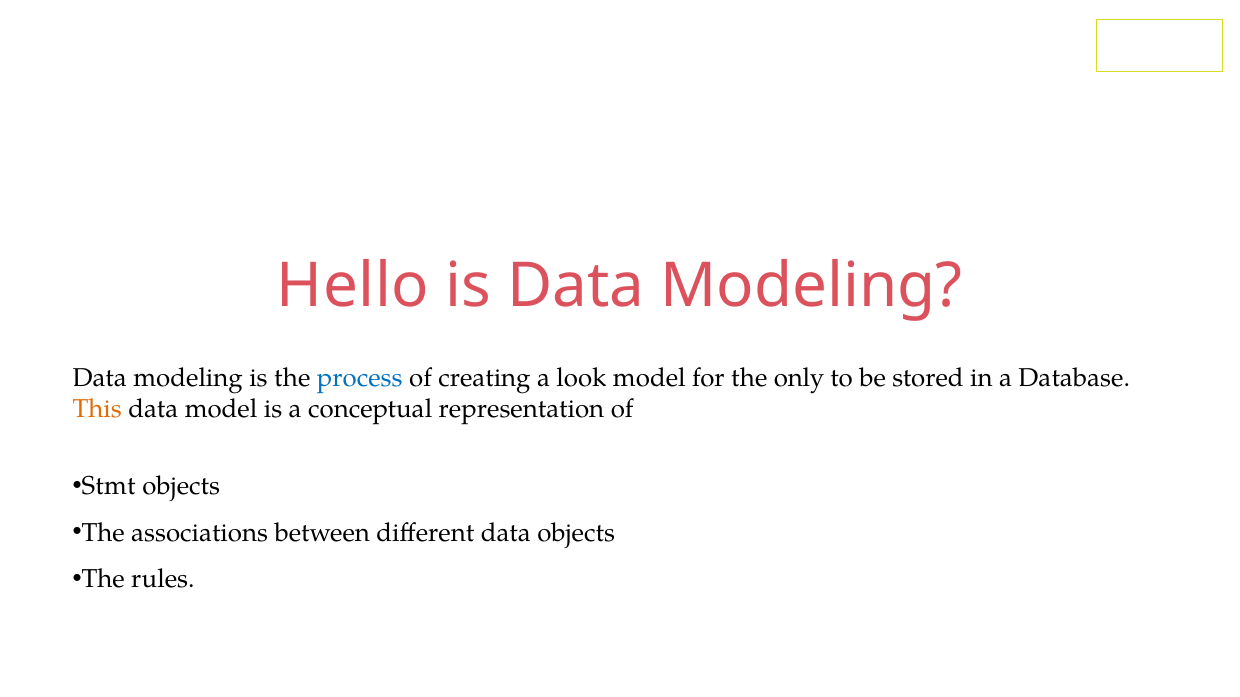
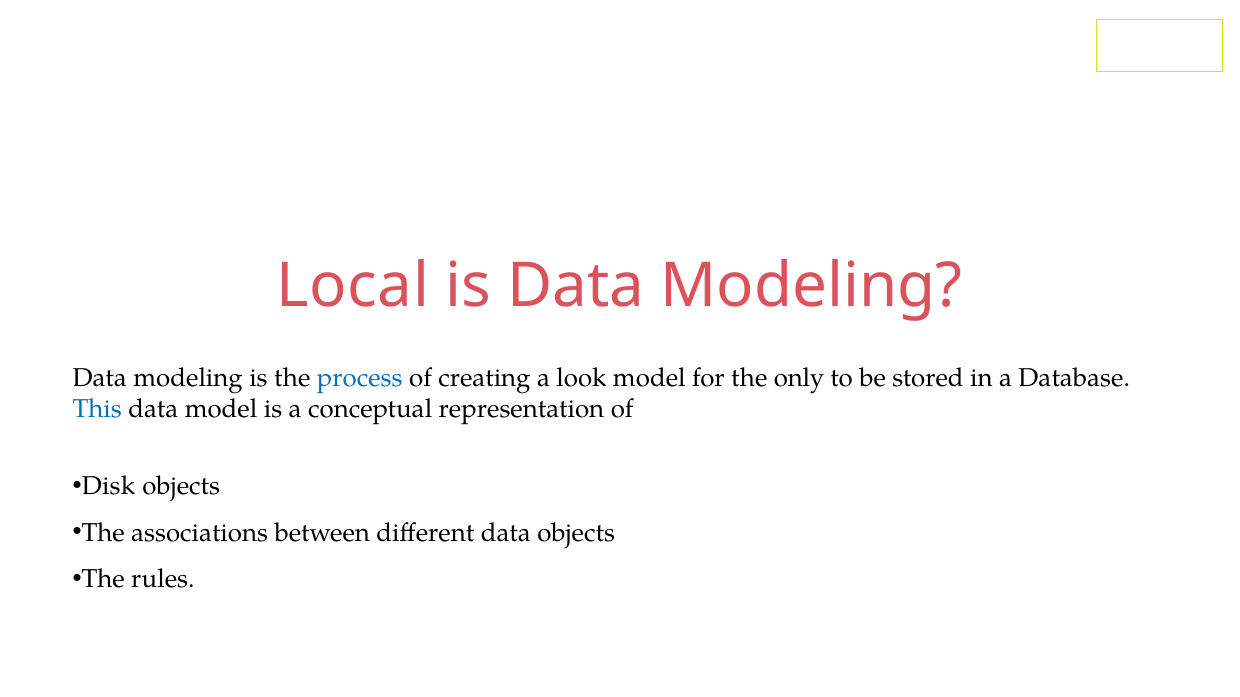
Hello: Hello -> Local
This colour: orange -> blue
Stmt: Stmt -> Disk
